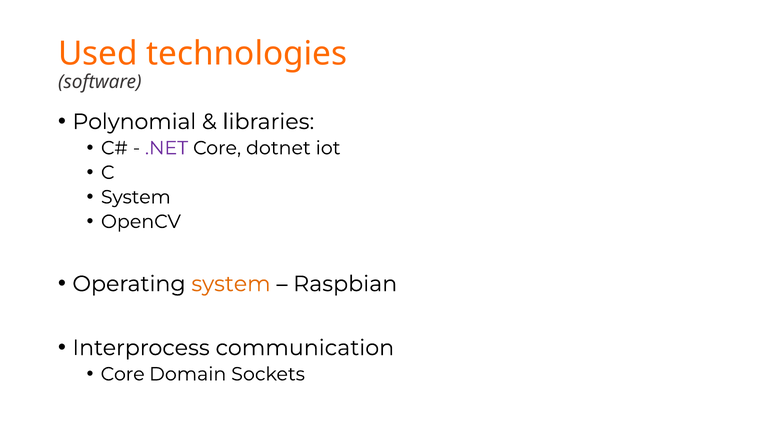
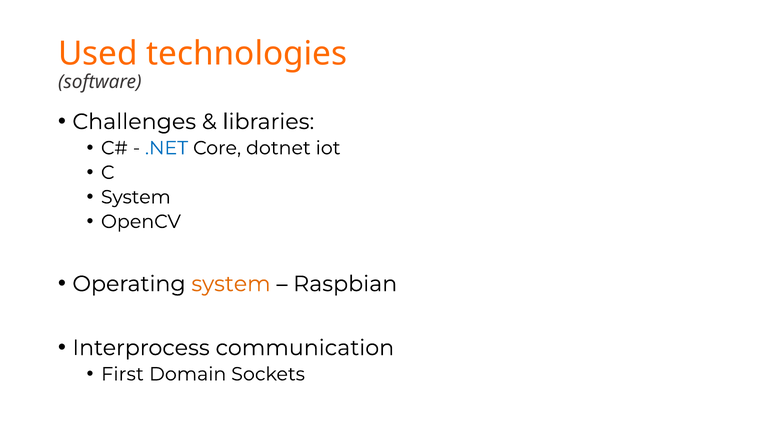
Polynomial: Polynomial -> Challenges
.NET colour: purple -> blue
Core at (123, 374): Core -> First
